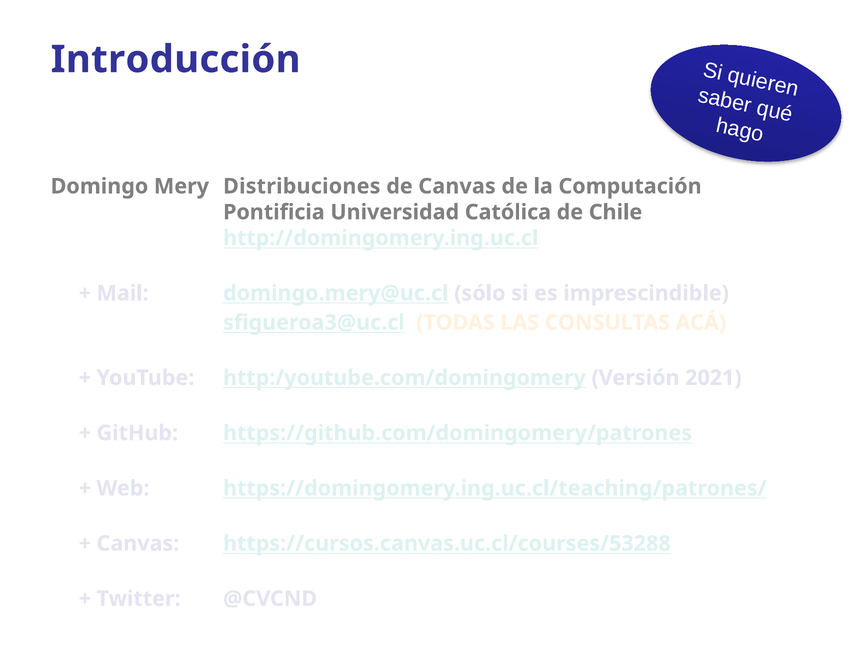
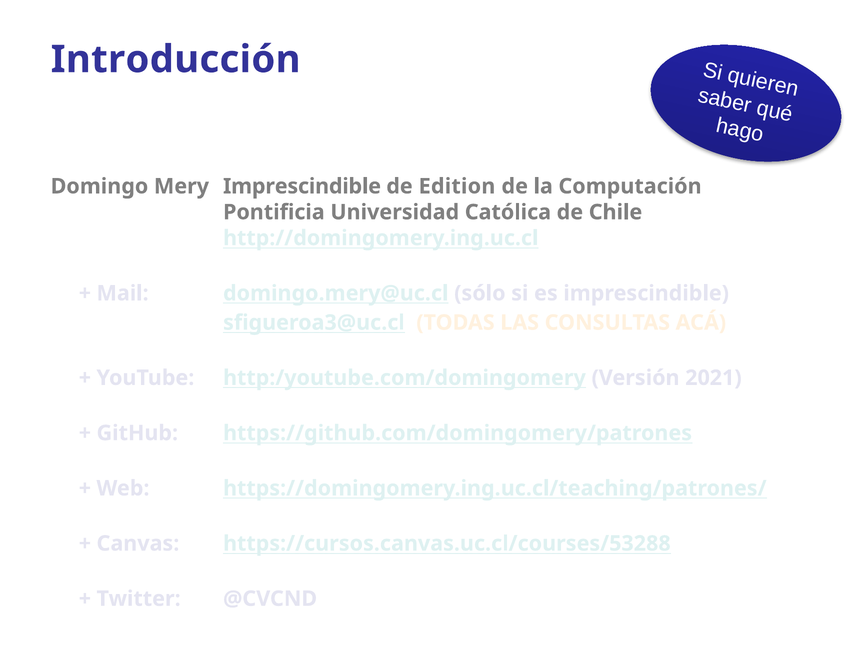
Mery Distribuciones: Distribuciones -> Imprescindible
de Canvas: Canvas -> Edition
